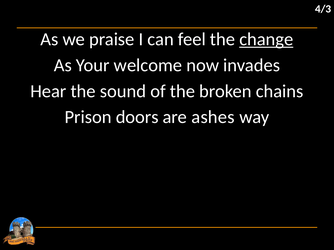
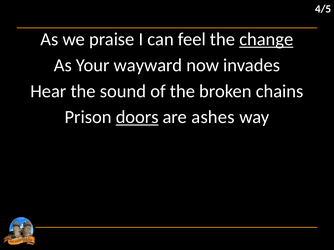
4/3: 4/3 -> 4/5
welcome: welcome -> wayward
doors underline: none -> present
